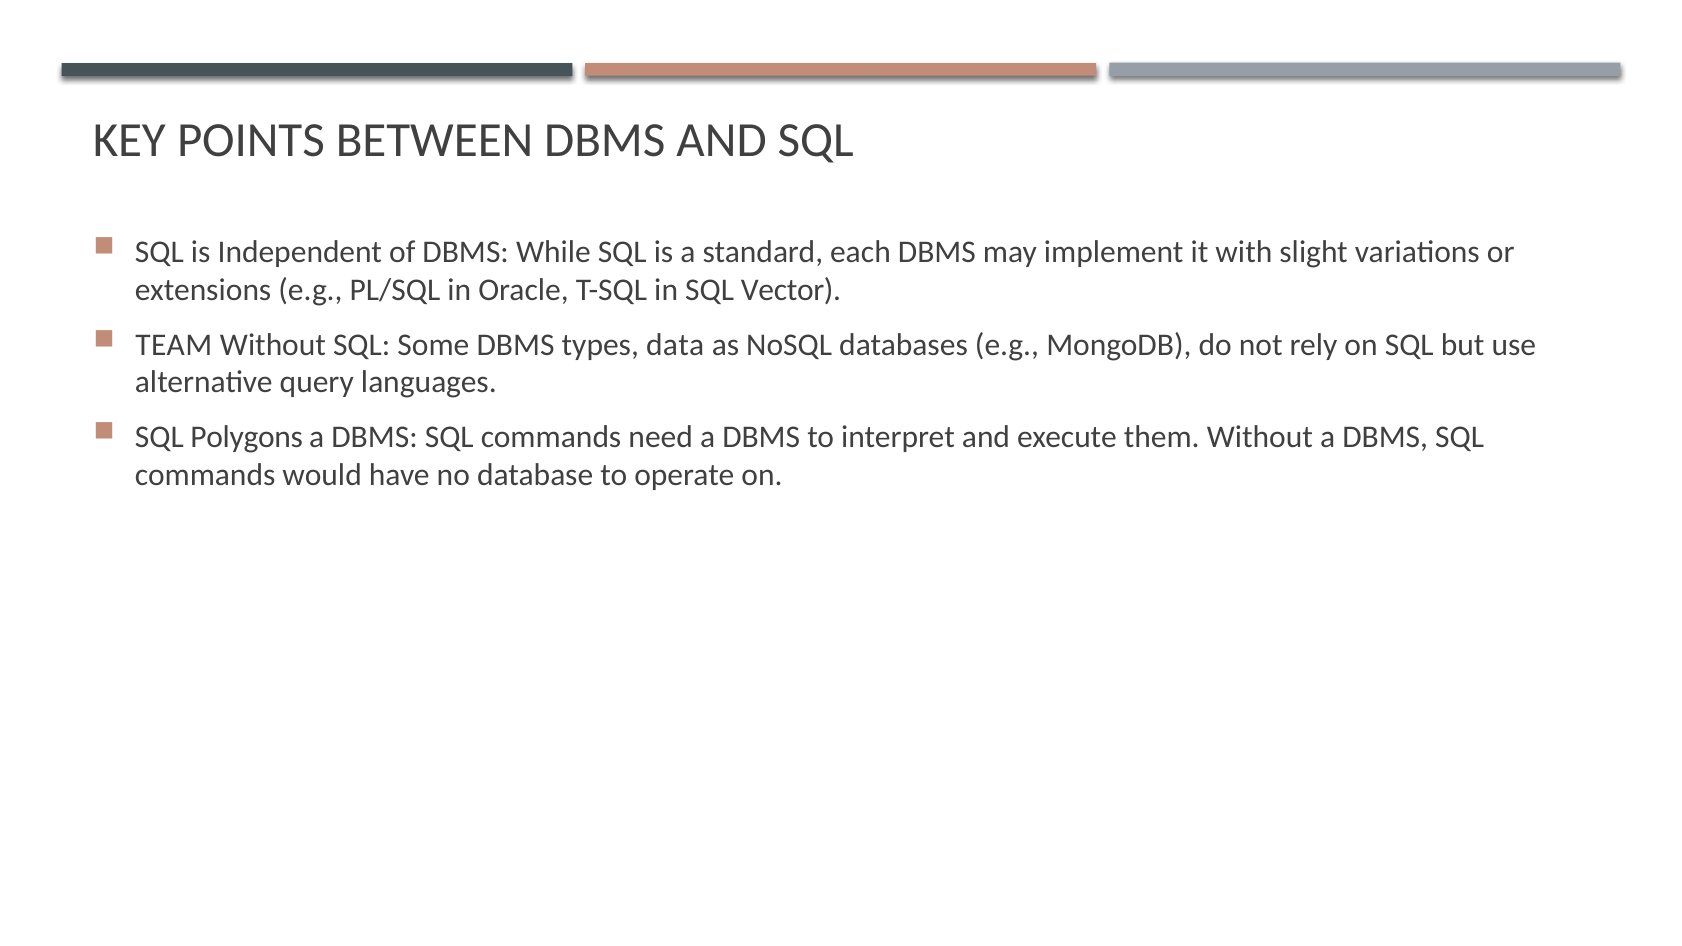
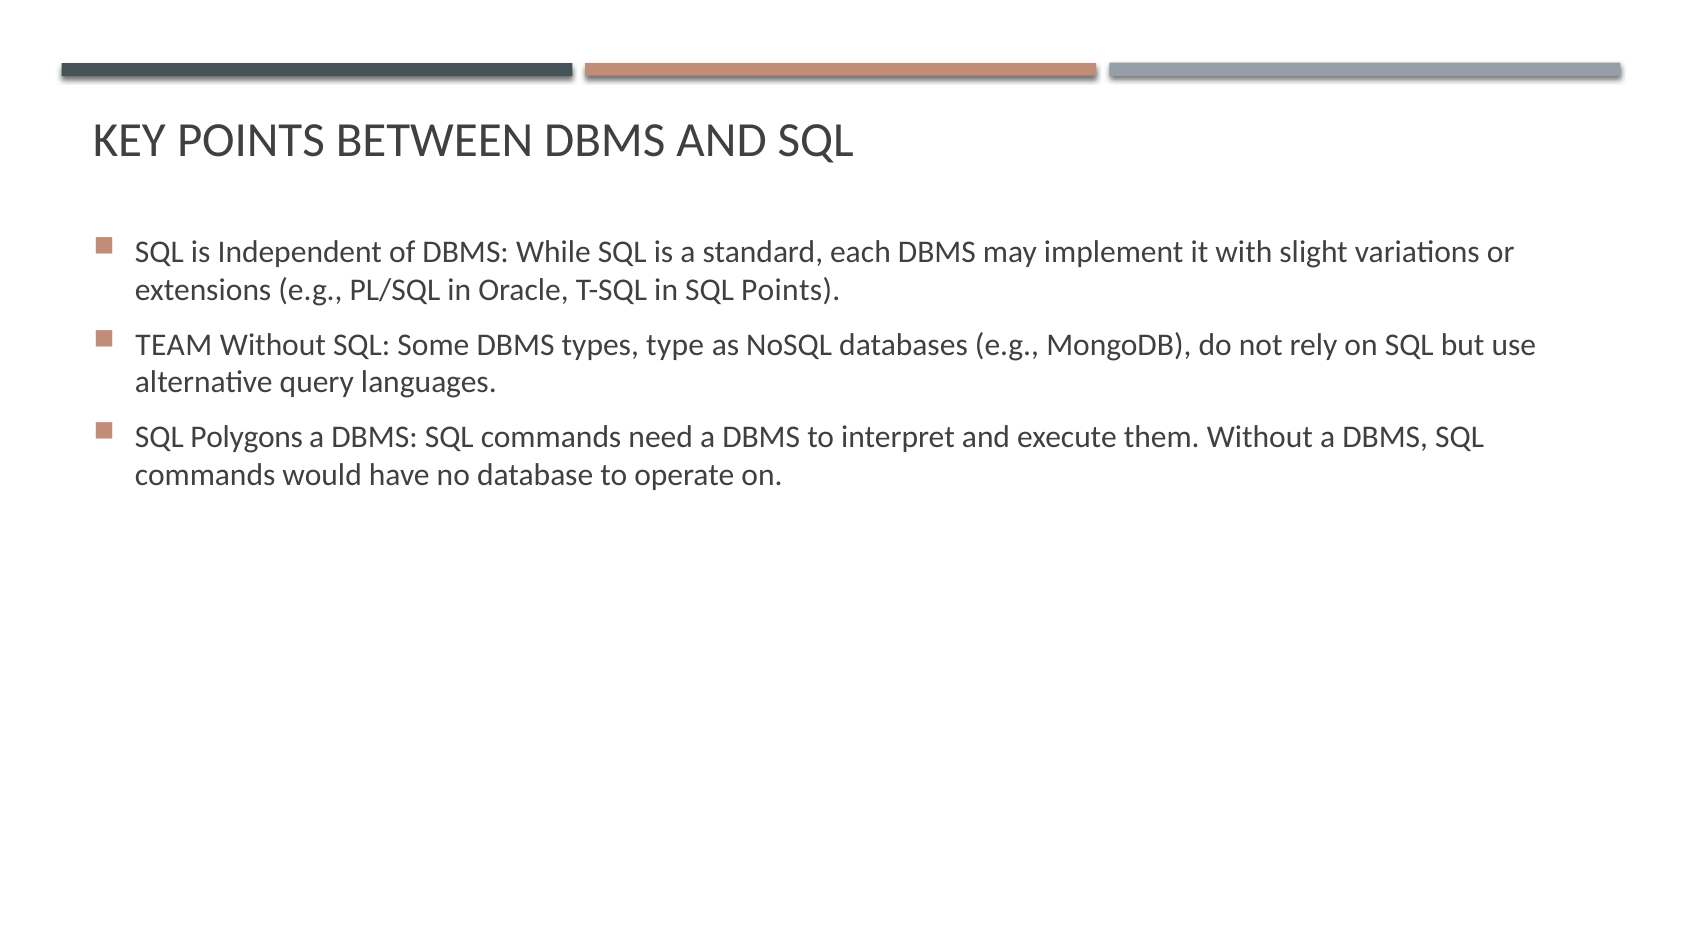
SQL Vector: Vector -> Points
data: data -> type
